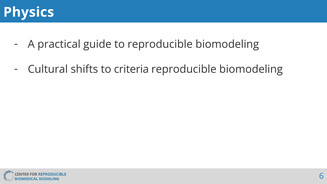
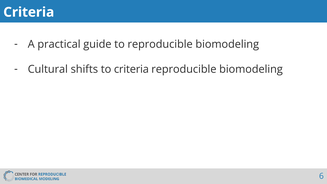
Physics at (29, 12): Physics -> Criteria
